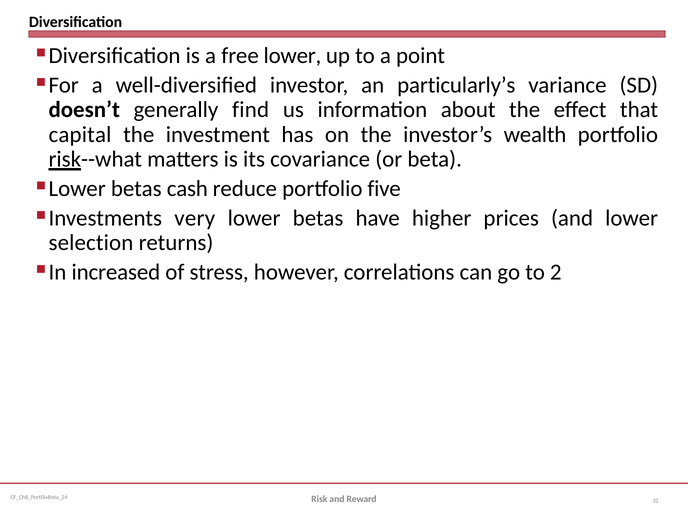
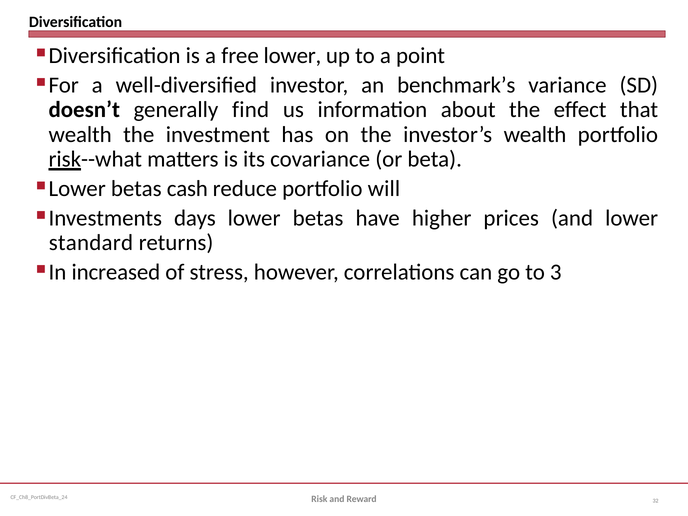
particularly’s: particularly’s -> benchmark’s
capital at (80, 135): capital -> wealth
five: five -> will
very: very -> days
selection: selection -> standard
2: 2 -> 3
